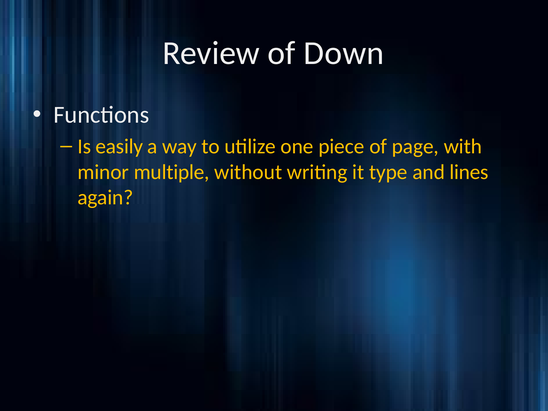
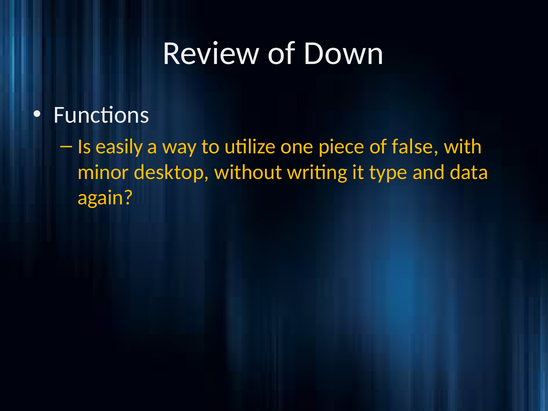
page: page -> false
multiple: multiple -> desktop
lines: lines -> data
